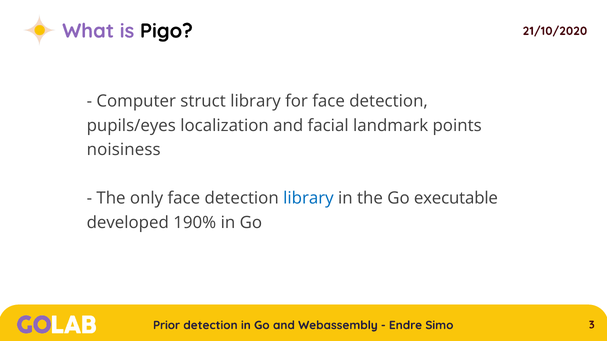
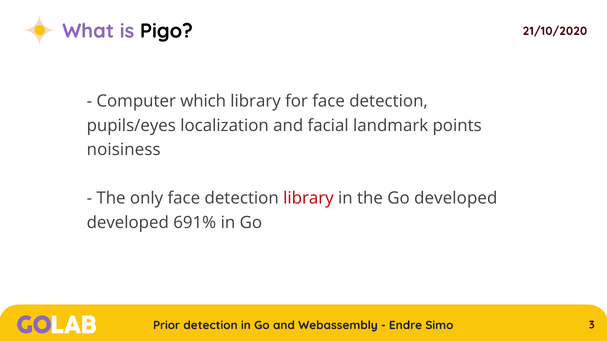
struct: struct -> which
library at (308, 199) colour: blue -> red
Go executable: executable -> developed
190%: 190% -> 691%
